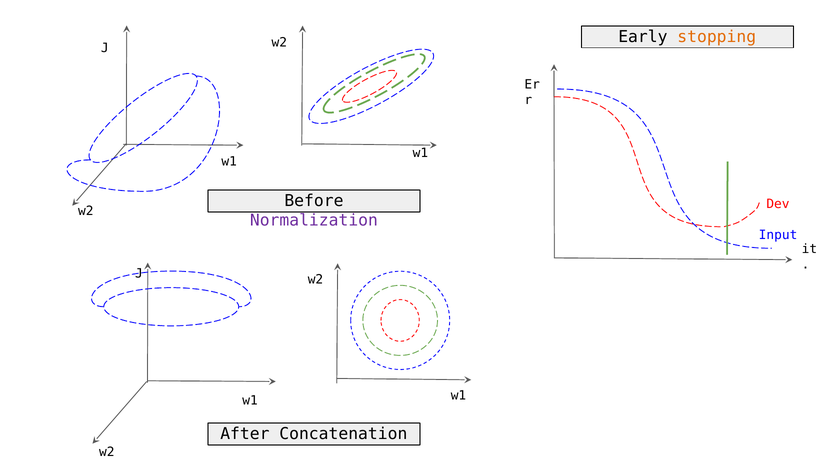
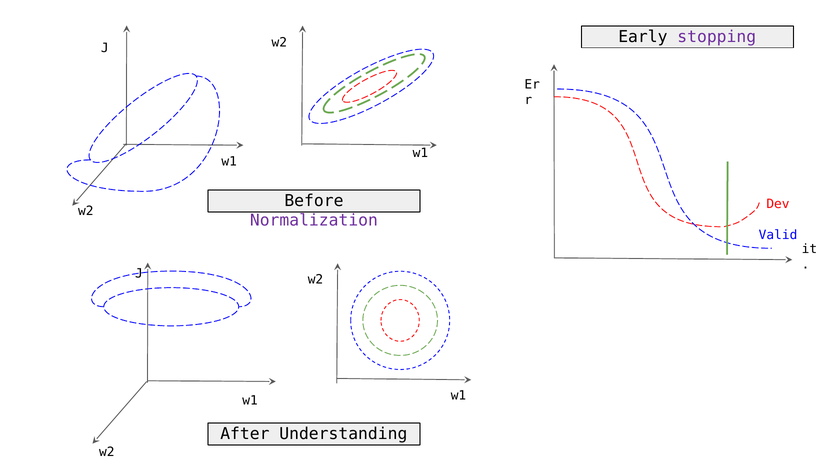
stopping colour: orange -> purple
Input: Input -> Valid
Concatenation: Concatenation -> Understanding
